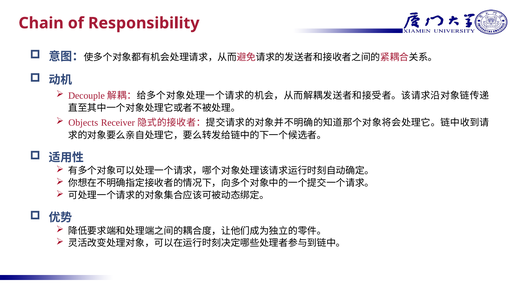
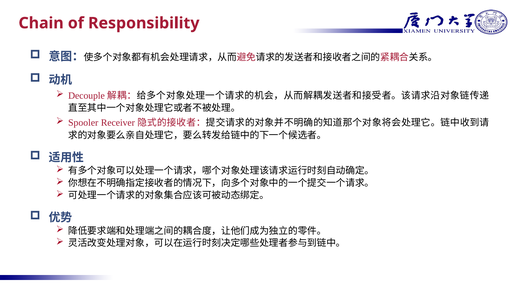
Objects: Objects -> Spooler
